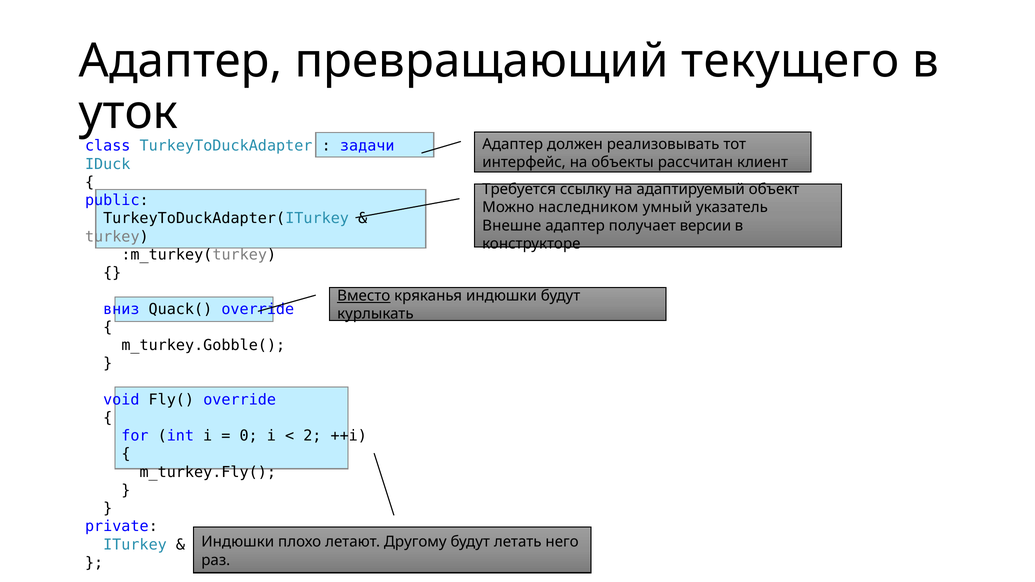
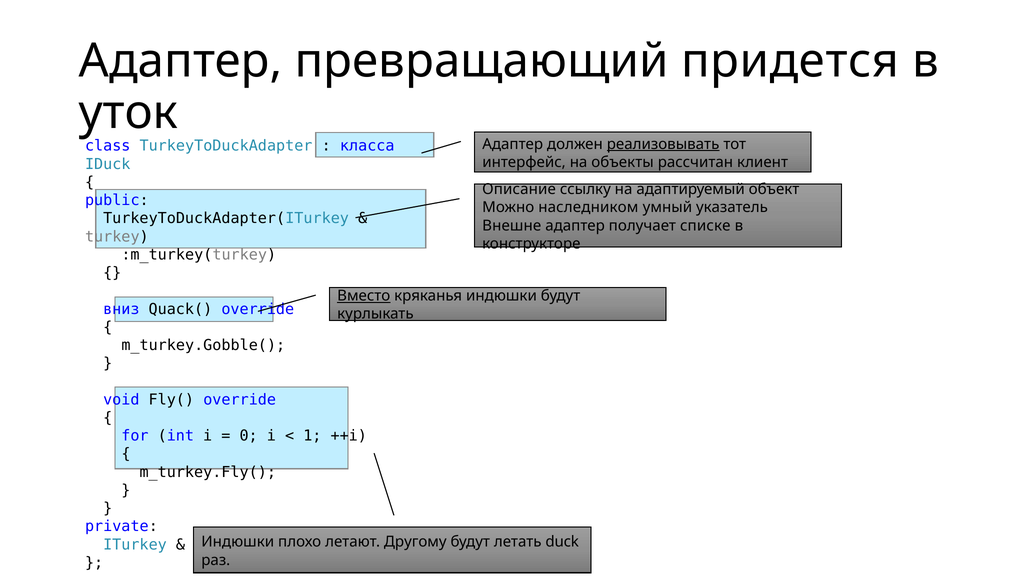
текущего: текущего -> придется
задачи: задачи -> класса
реализовывать underline: none -> present
Требуется: Требуется -> Описание
версии: версии -> списке
2: 2 -> 1
него: него -> duck
